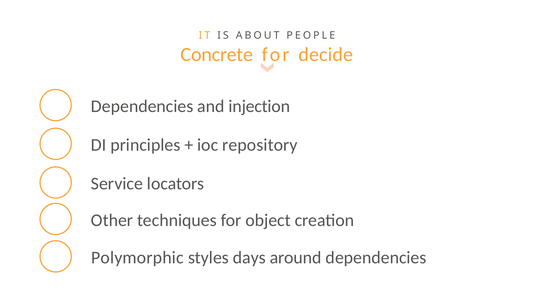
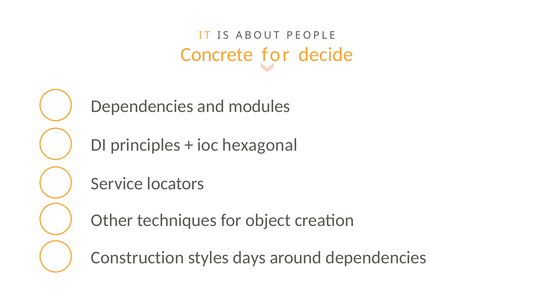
injection: injection -> modules
repository: repository -> hexagonal
Polymorphic: Polymorphic -> Construction
